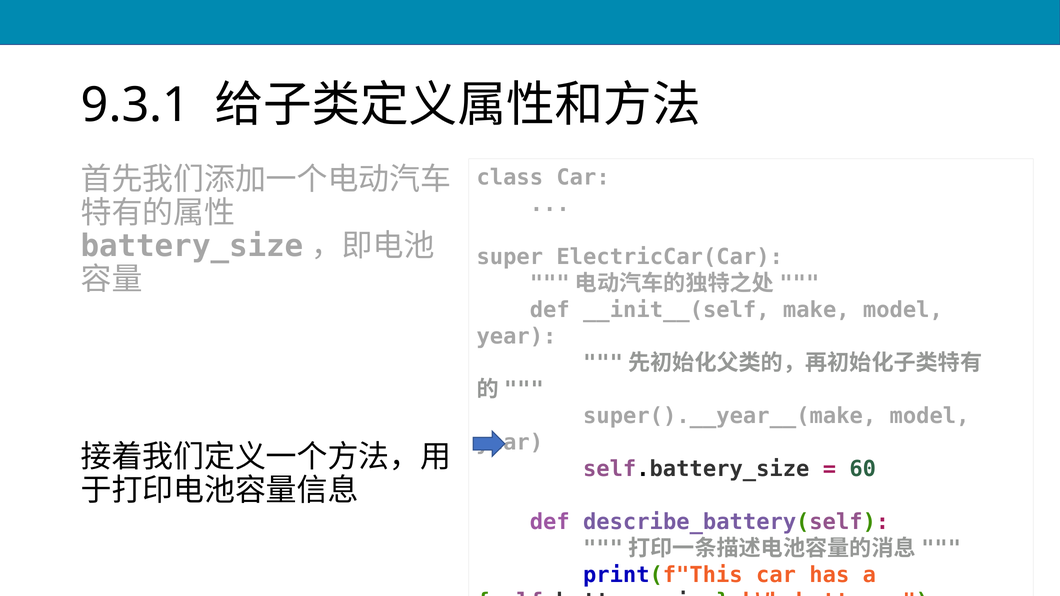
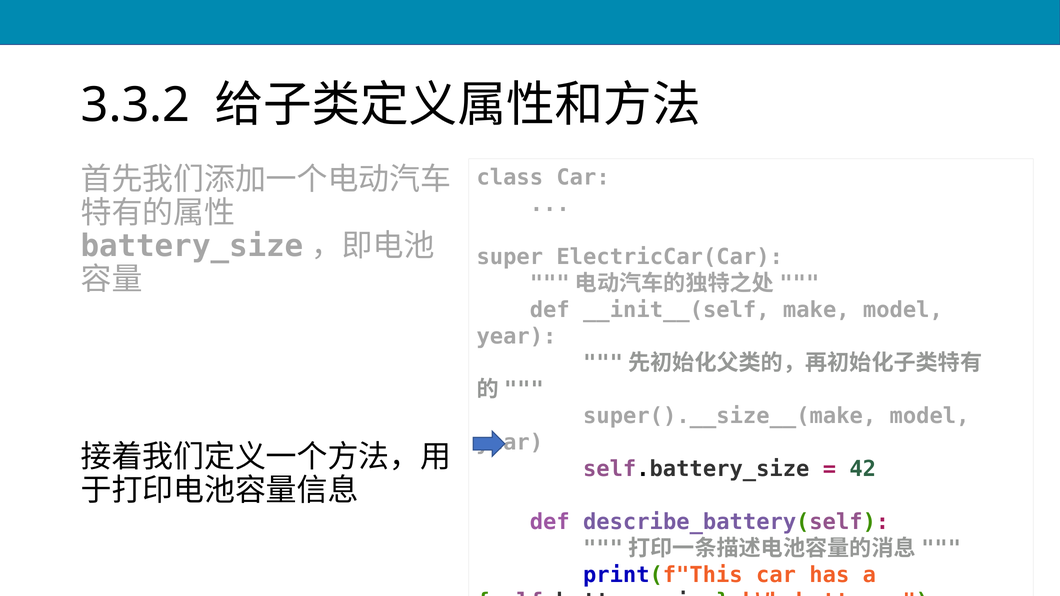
9.3.1: 9.3.1 -> 3.3.2
super().__year__(make: super().__year__(make -> super().__size__(make
60: 60 -> 42
